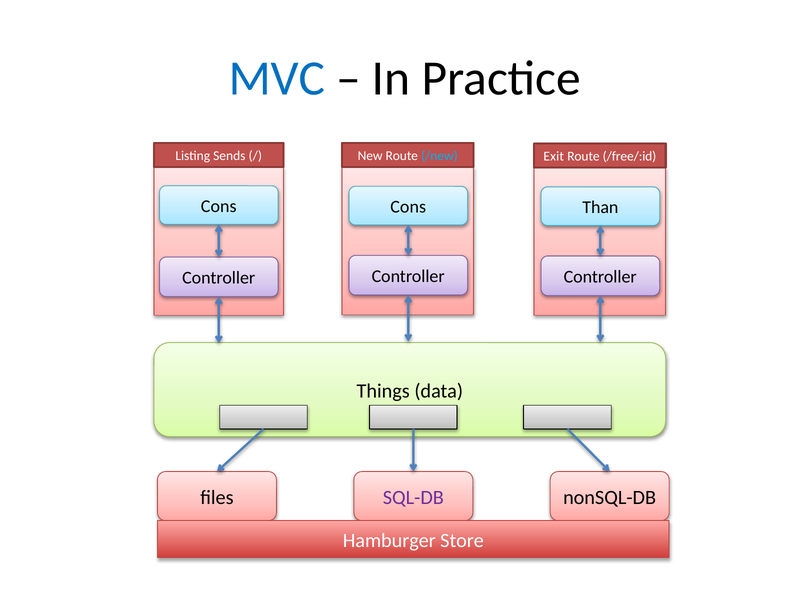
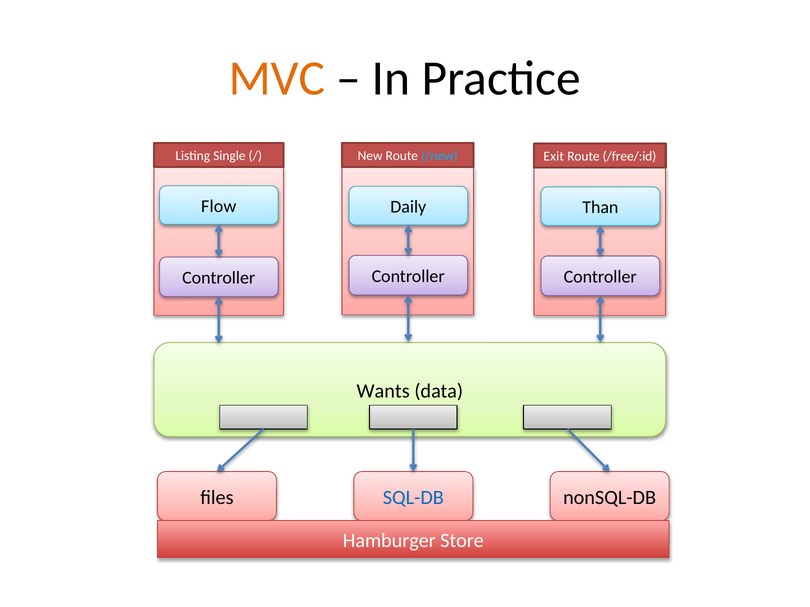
MVC colour: blue -> orange
Sends: Sends -> Single
Cons at (219, 206): Cons -> Flow
Cons at (408, 207): Cons -> Daily
Things: Things -> Wants
SQL-DB colour: purple -> blue
